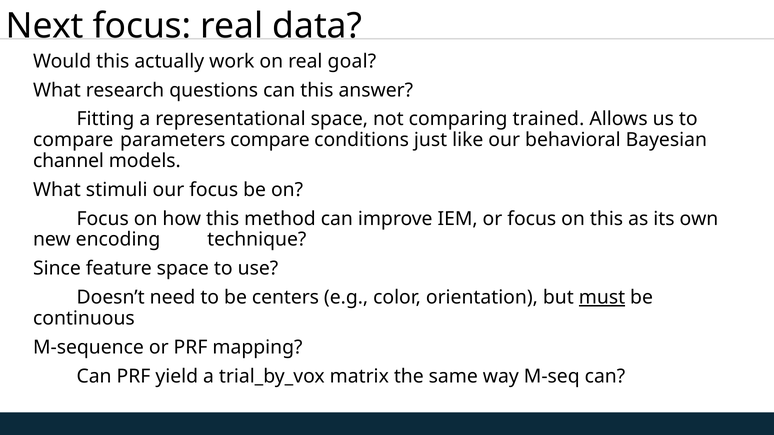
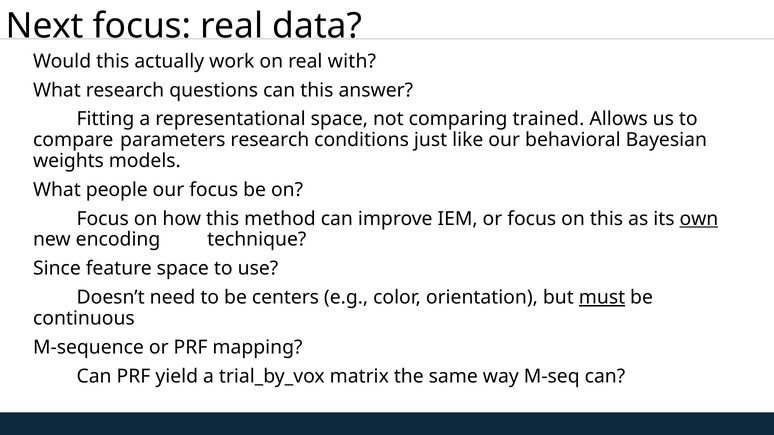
goal: goal -> with
parameters compare: compare -> research
channel: channel -> weights
stimuli: stimuli -> people
own underline: none -> present
